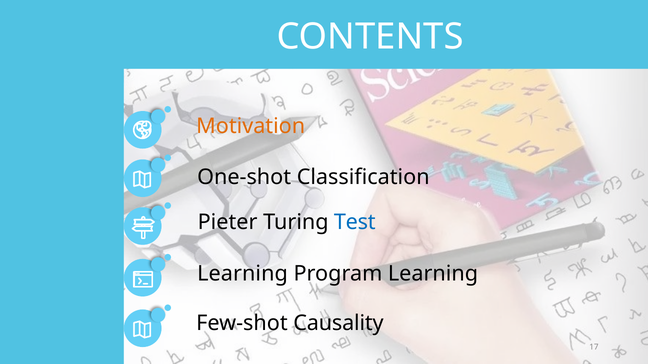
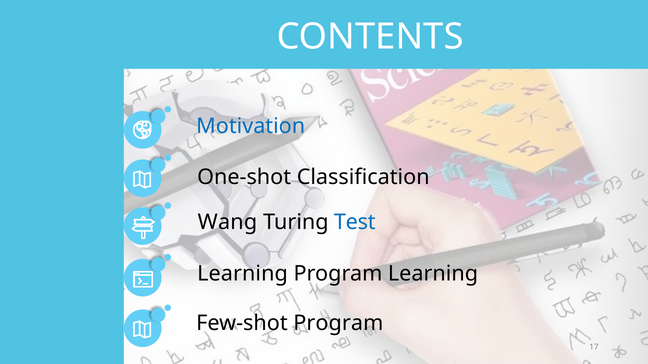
Motivation colour: orange -> blue
Pieter: Pieter -> Wang
Few-shot Causality: Causality -> Program
